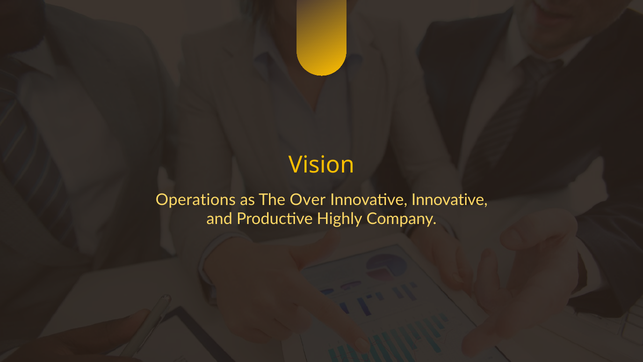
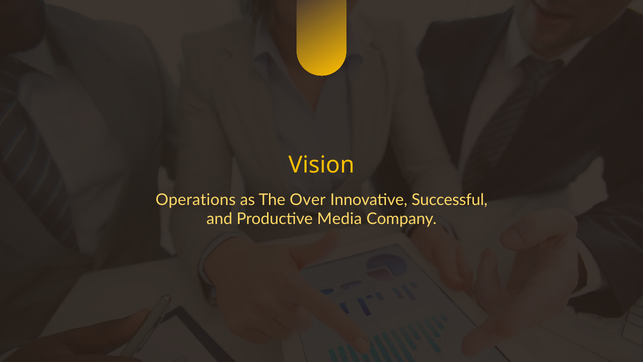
Innovative Innovative: Innovative -> Successful
Highly: Highly -> Media
